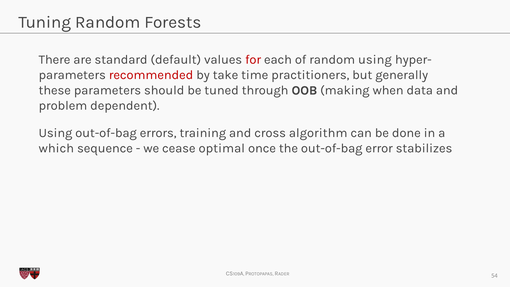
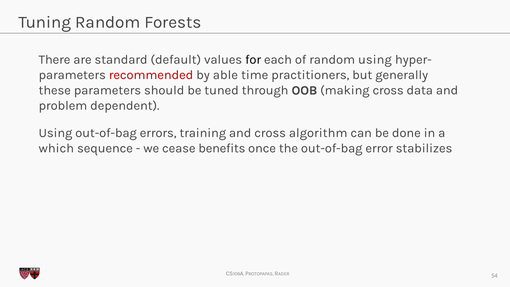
for colour: red -> black
take: take -> able
making when: when -> cross
optimal: optimal -> benefits
